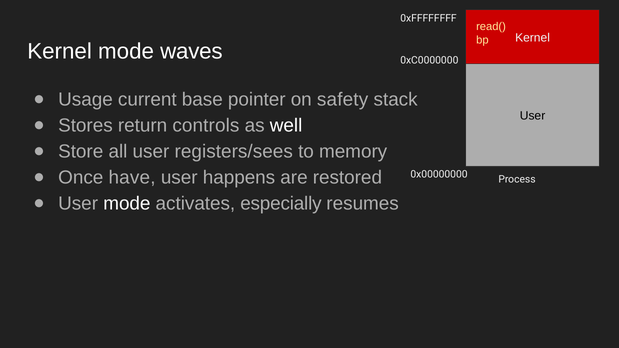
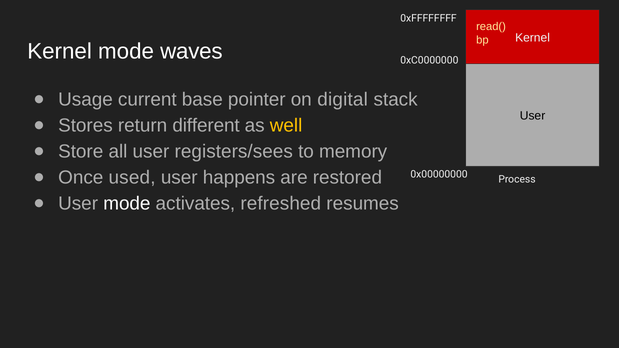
safety: safety -> digital
controls: controls -> different
well colour: white -> yellow
have: have -> used
especially: especially -> refreshed
